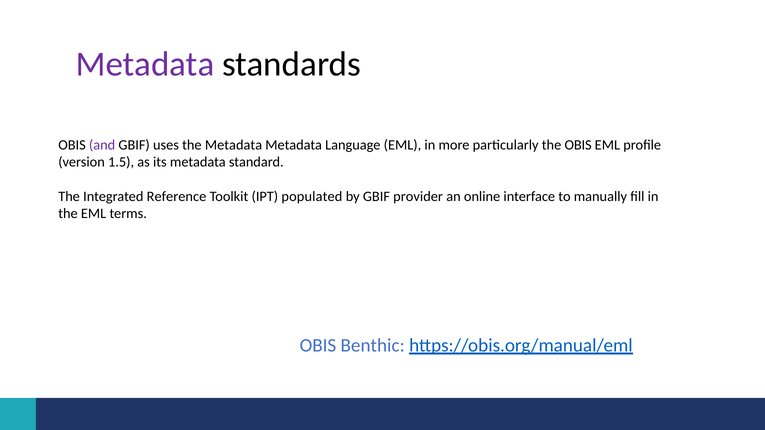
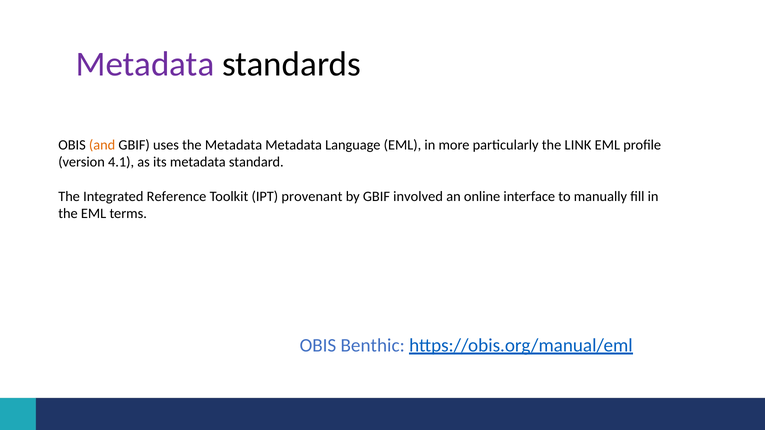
and colour: purple -> orange
the OBIS: OBIS -> LINK
1.5: 1.5 -> 4.1
populated: populated -> provenant
provider: provider -> involved
